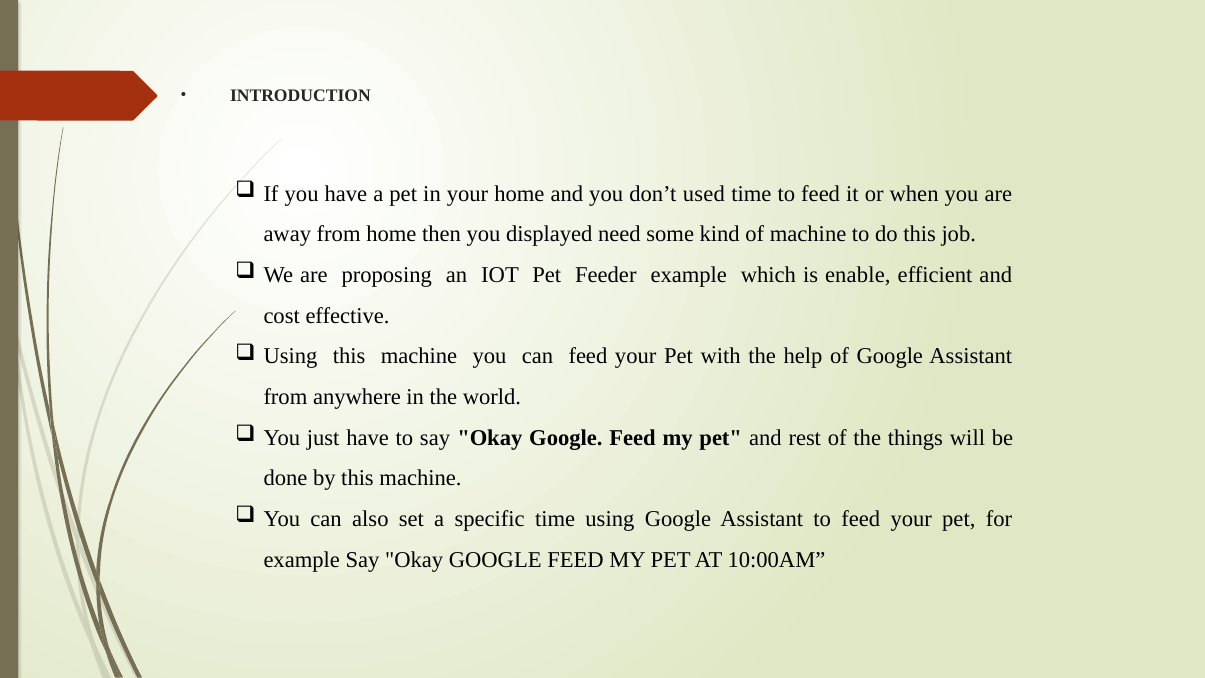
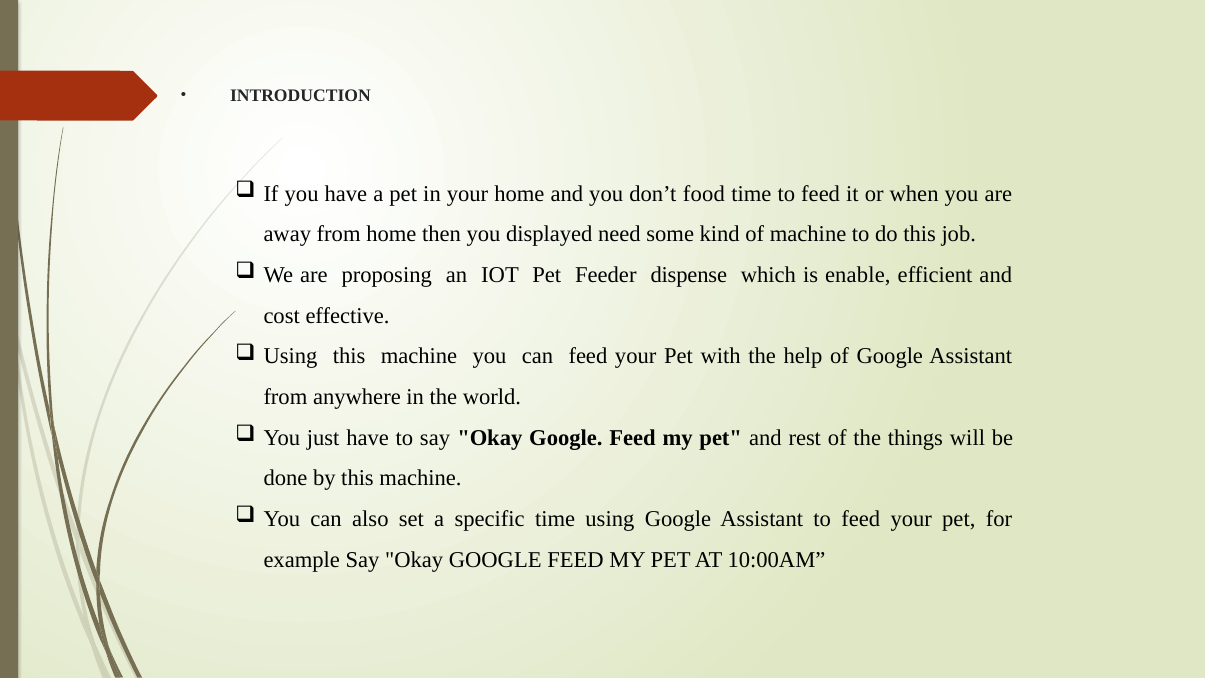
used: used -> food
Feeder example: example -> dispense
